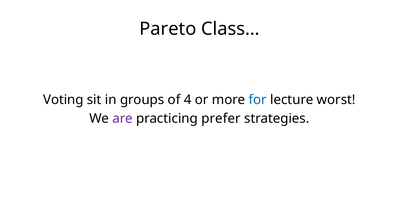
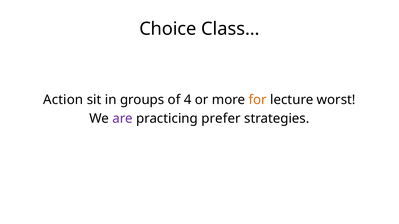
Pareto: Pareto -> Choice
Voting: Voting -> Action
for colour: blue -> orange
